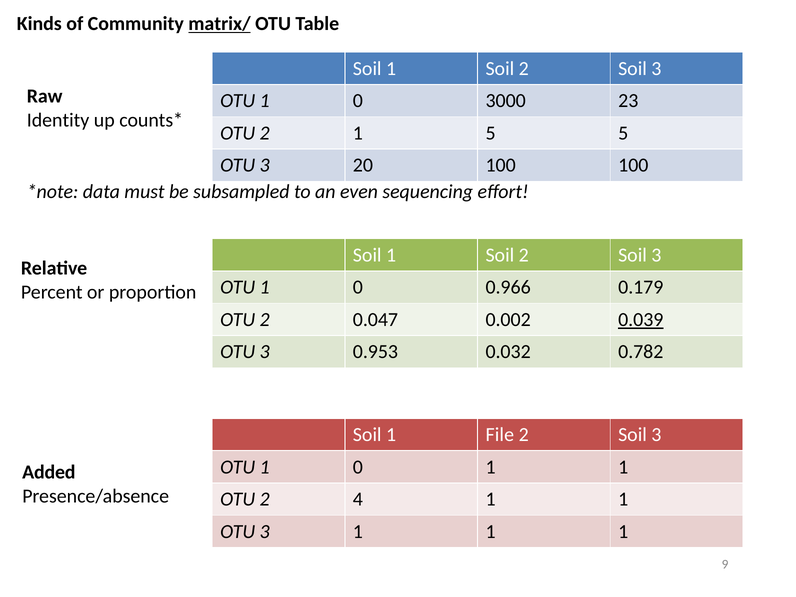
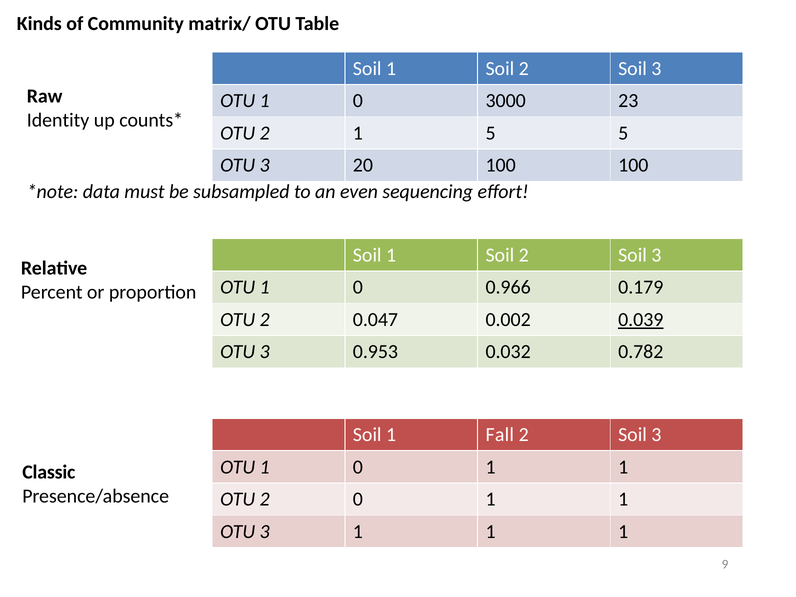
matrix/ underline: present -> none
File: File -> Fall
Added: Added -> Classic
2 4: 4 -> 0
